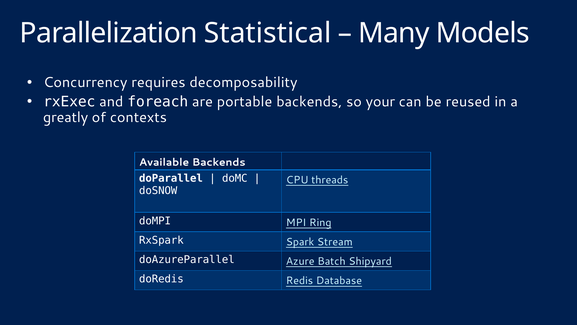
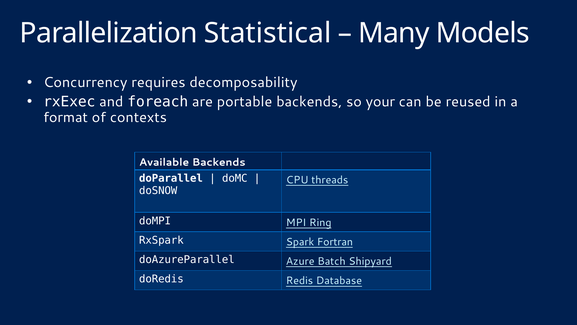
greatly: greatly -> format
Stream: Stream -> Fortran
